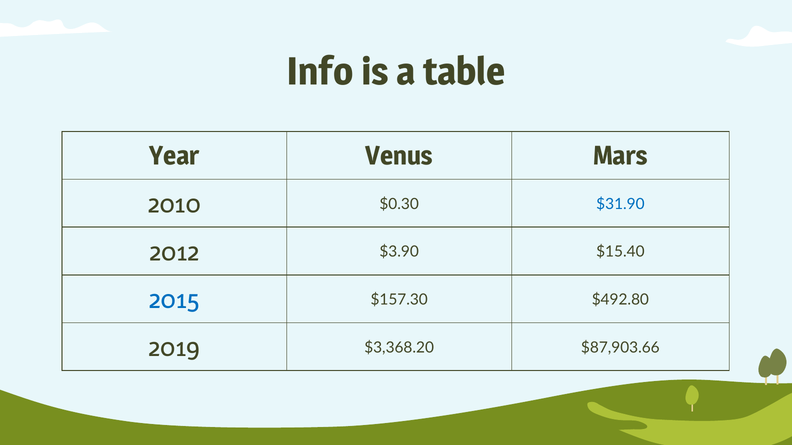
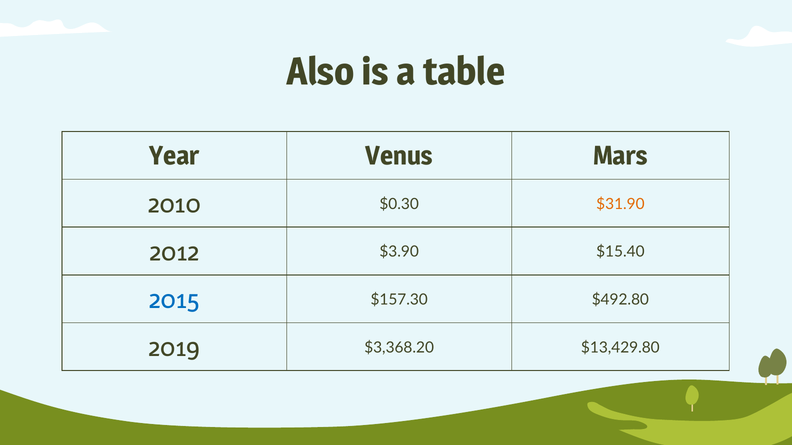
Info: Info -> Also
$31.90 colour: blue -> orange
$87,903.66: $87,903.66 -> $13,429.80
